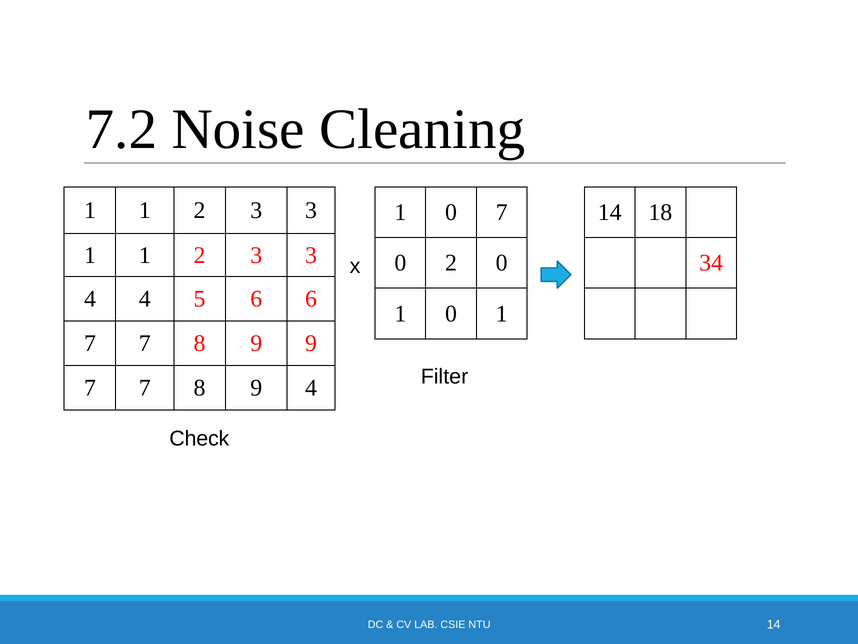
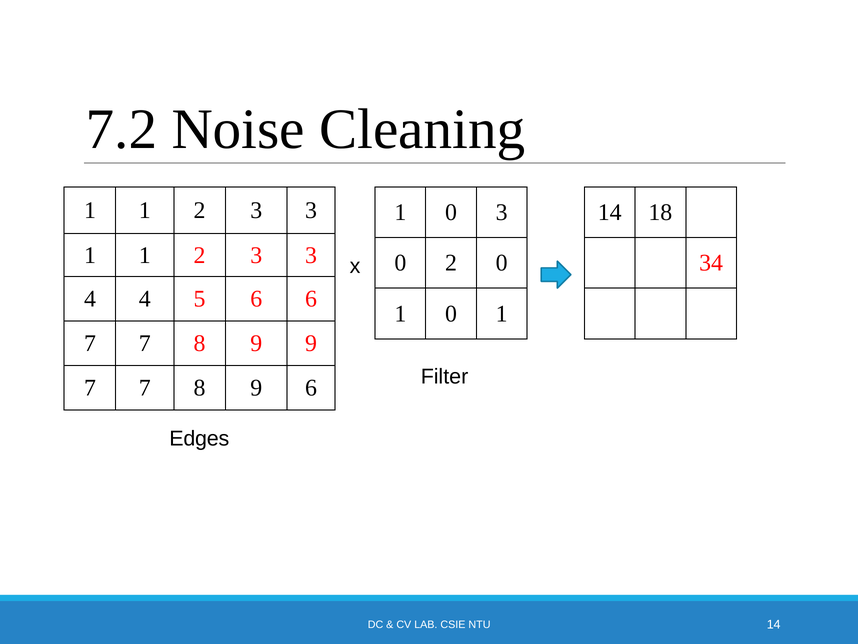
0 7: 7 -> 3
9 4: 4 -> 6
Check: Check -> Edges
